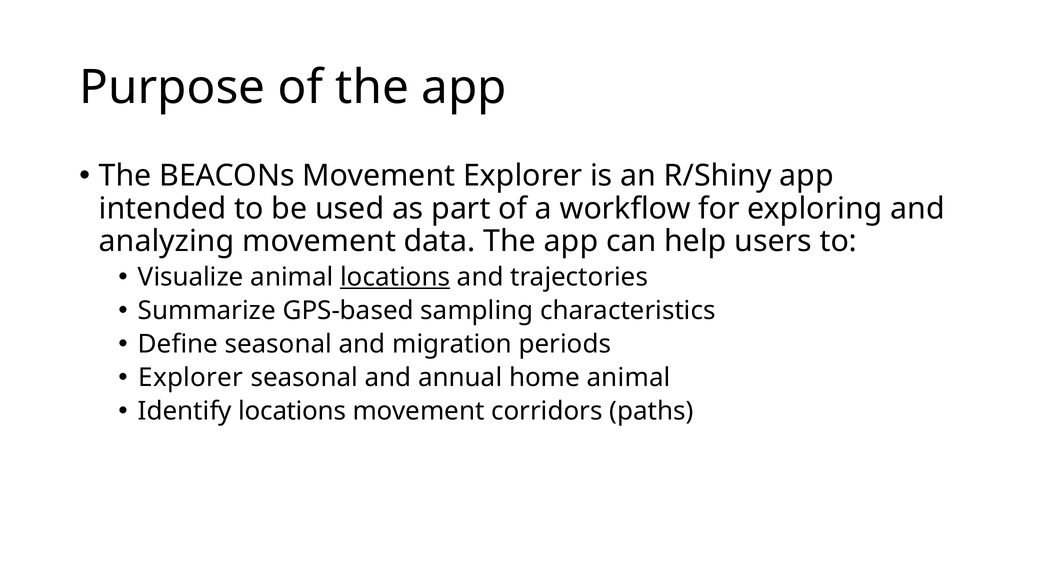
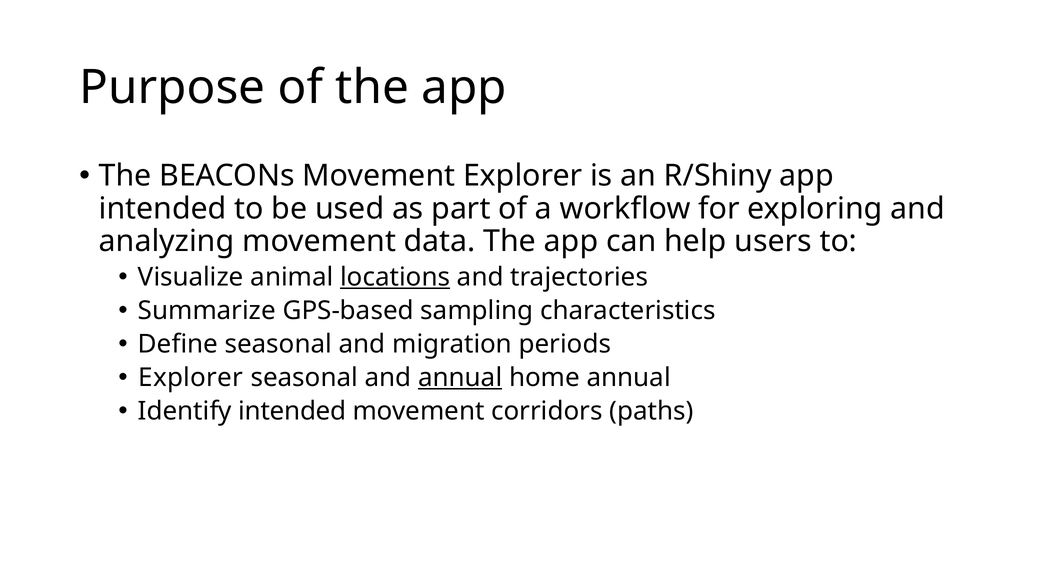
annual at (460, 378) underline: none -> present
home animal: animal -> annual
Identify locations: locations -> intended
